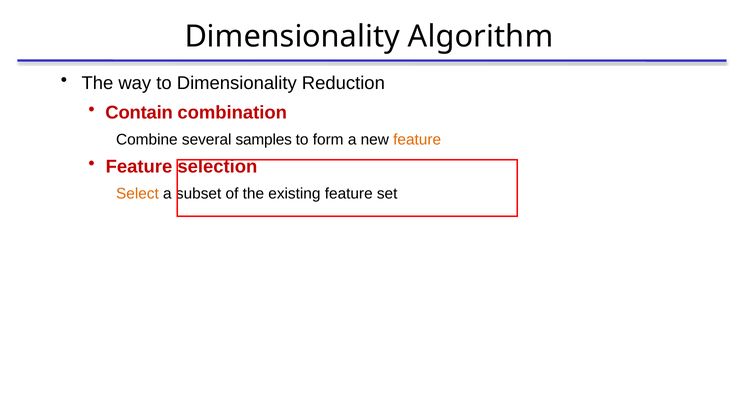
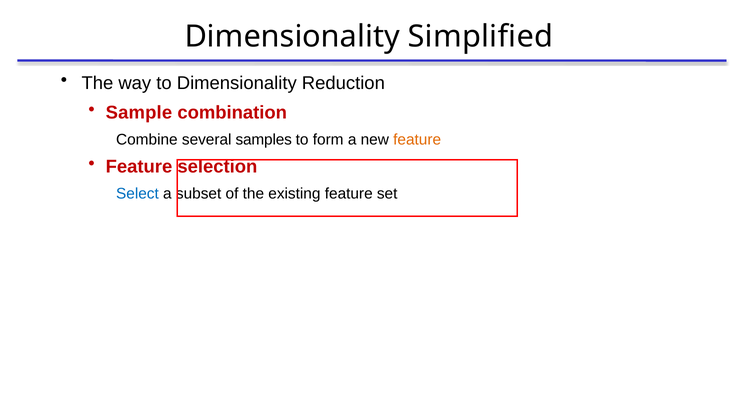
Algorithm: Algorithm -> Simplified
Contain: Contain -> Sample
Select colour: orange -> blue
